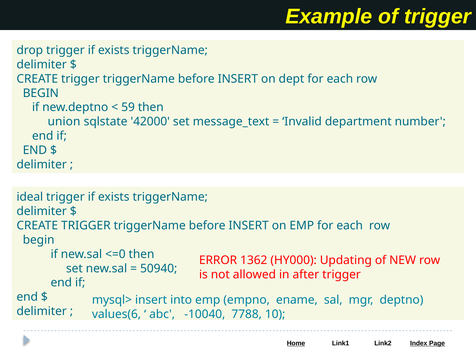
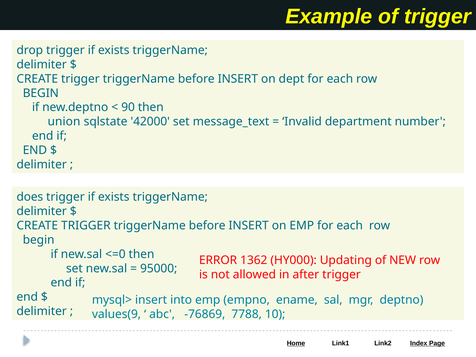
59: 59 -> 90
ideal: ideal -> does
50940: 50940 -> 95000
values(6: values(6 -> values(9
-10040: -10040 -> -76869
